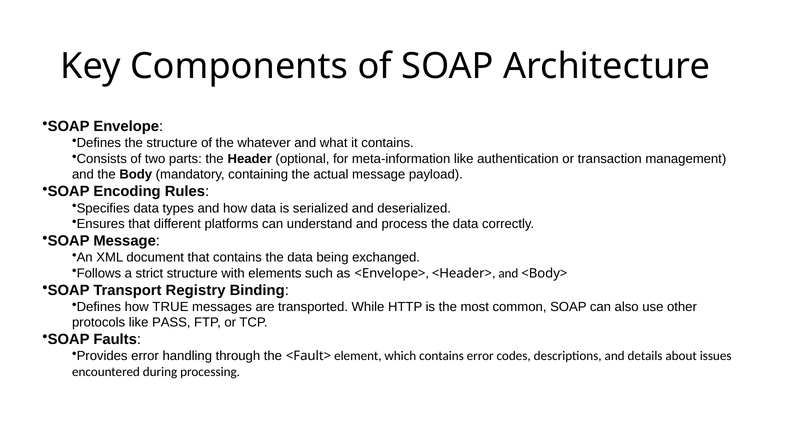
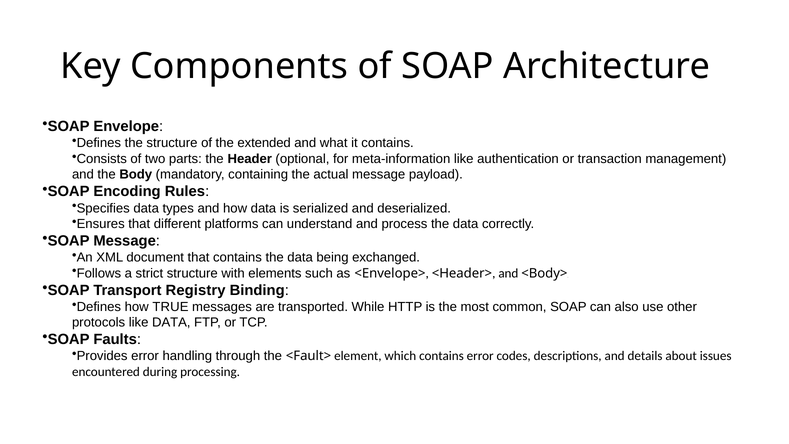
whatever: whatever -> extended
like PASS: PASS -> DATA
